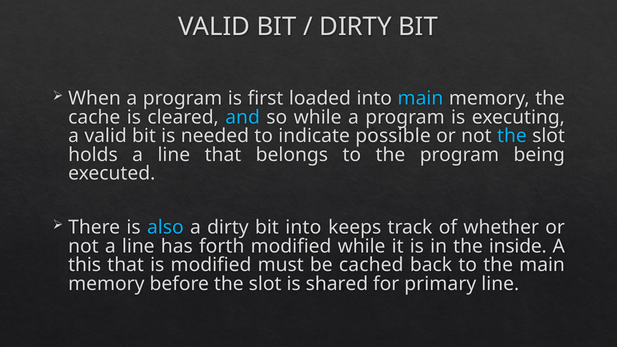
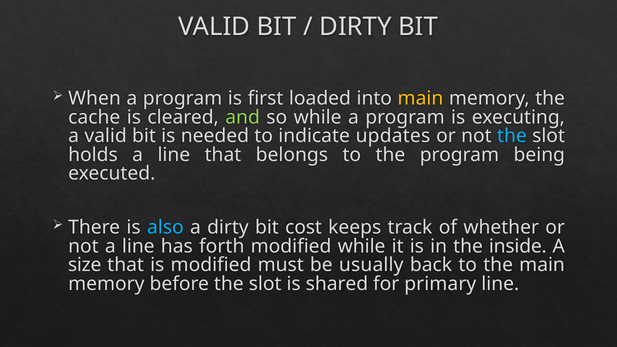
main at (420, 99) colour: light blue -> yellow
and colour: light blue -> light green
possible: possible -> updates
bit into: into -> cost
this: this -> size
cached: cached -> usually
